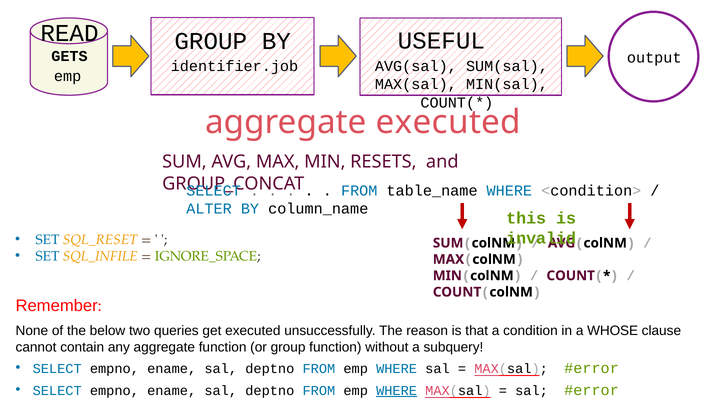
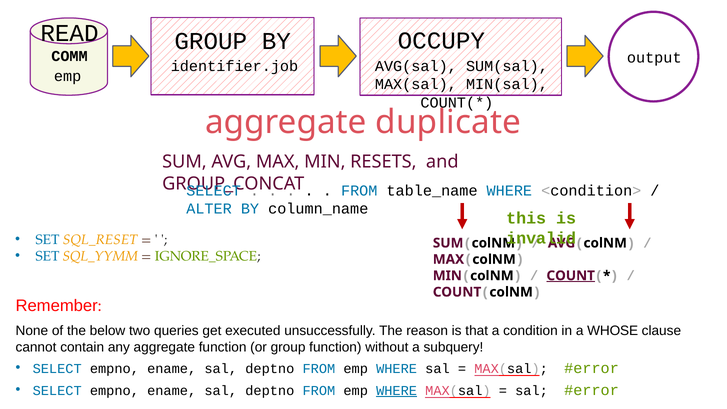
USEFUL: USEFUL -> OCCUPY
GETS: GETS -> COMM
aggregate executed: executed -> duplicate
SQL_INFILE: SQL_INFILE -> SQL_YYMM
COUNT at (571, 276) underline: none -> present
